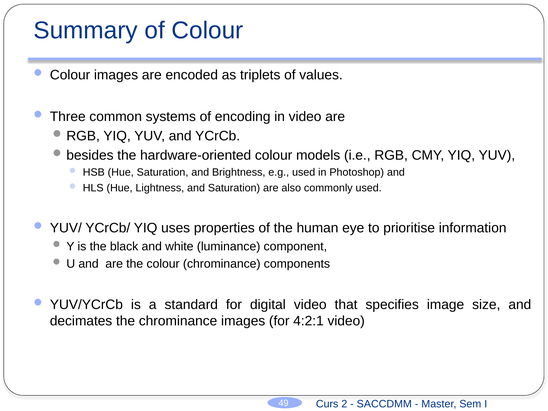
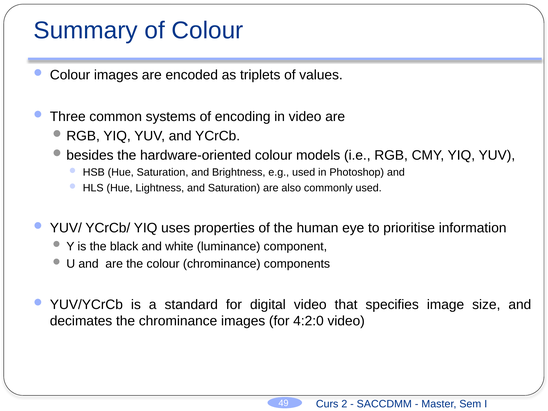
4:2:1: 4:2:1 -> 4:2:0
